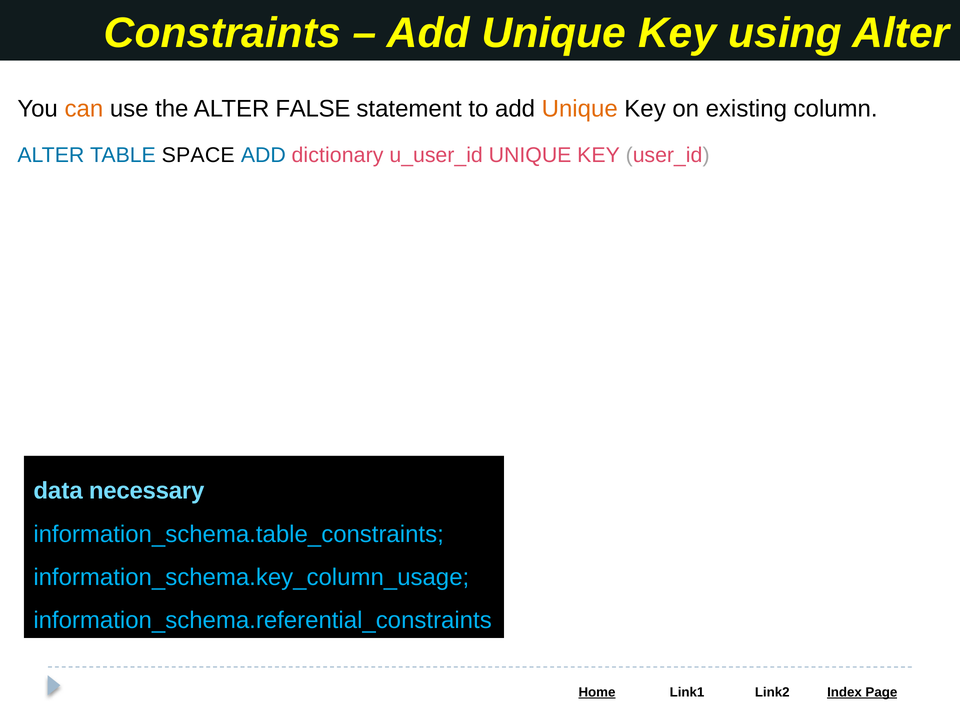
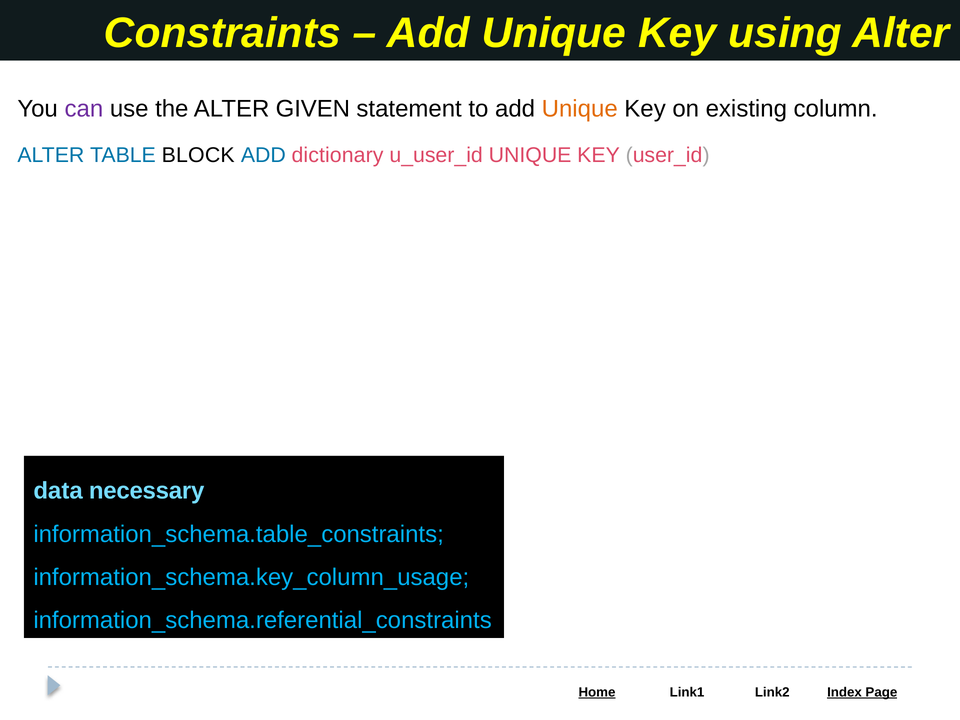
can colour: orange -> purple
FALSE: FALSE -> GIVEN
SPACE: SPACE -> BLOCK
